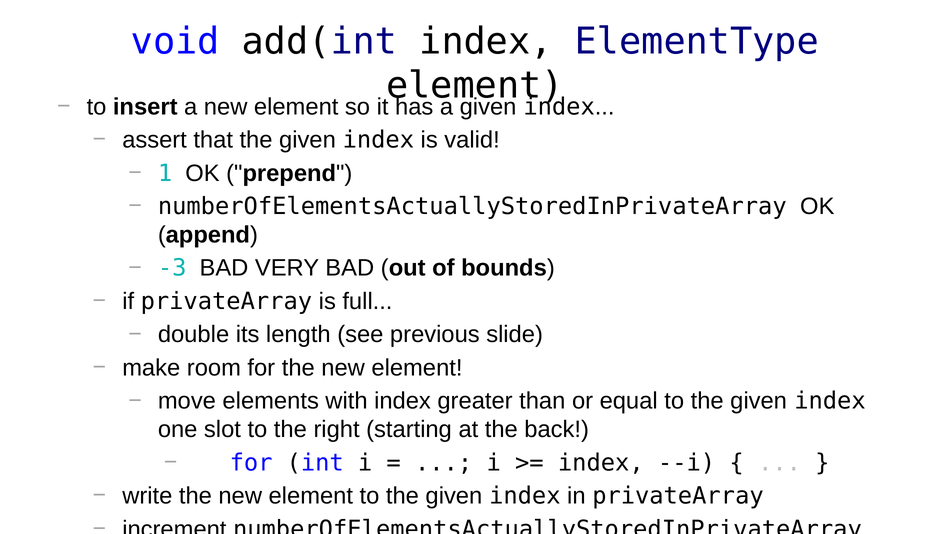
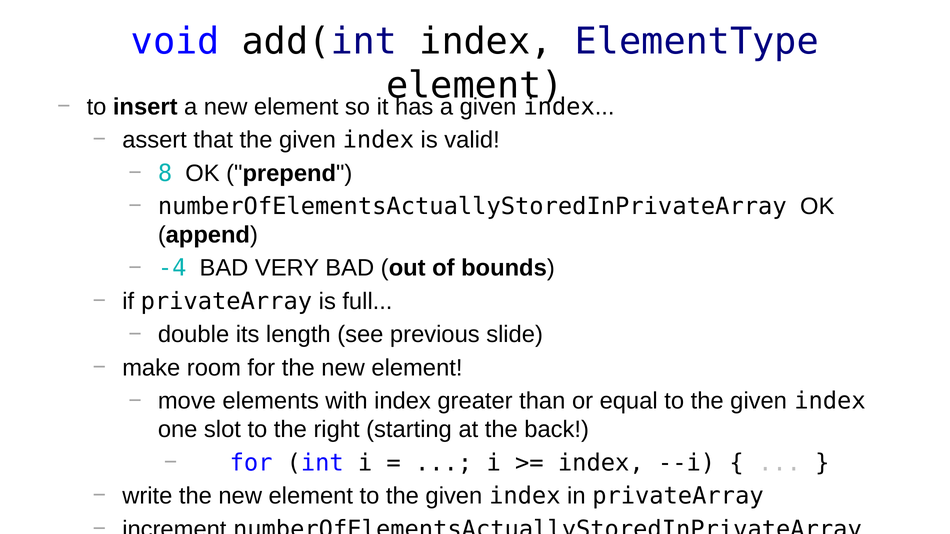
1: 1 -> 8
-3: -3 -> -4
